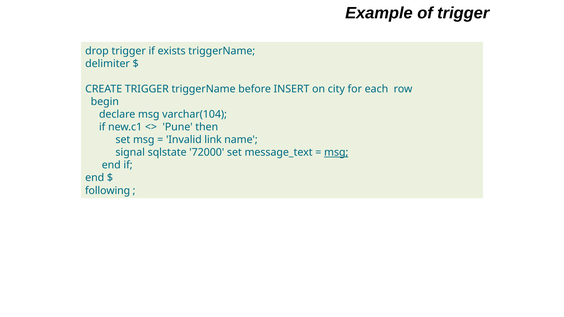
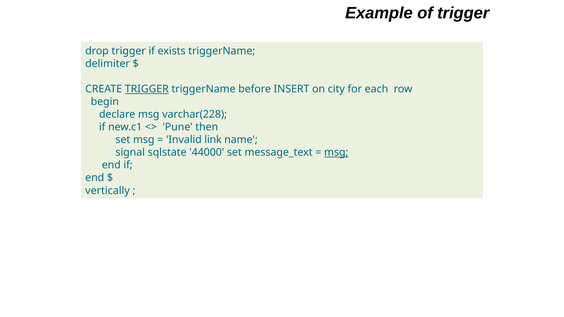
TRIGGER at (147, 89) underline: none -> present
varchar(104: varchar(104 -> varchar(228
72000: 72000 -> 44000
following: following -> vertically
